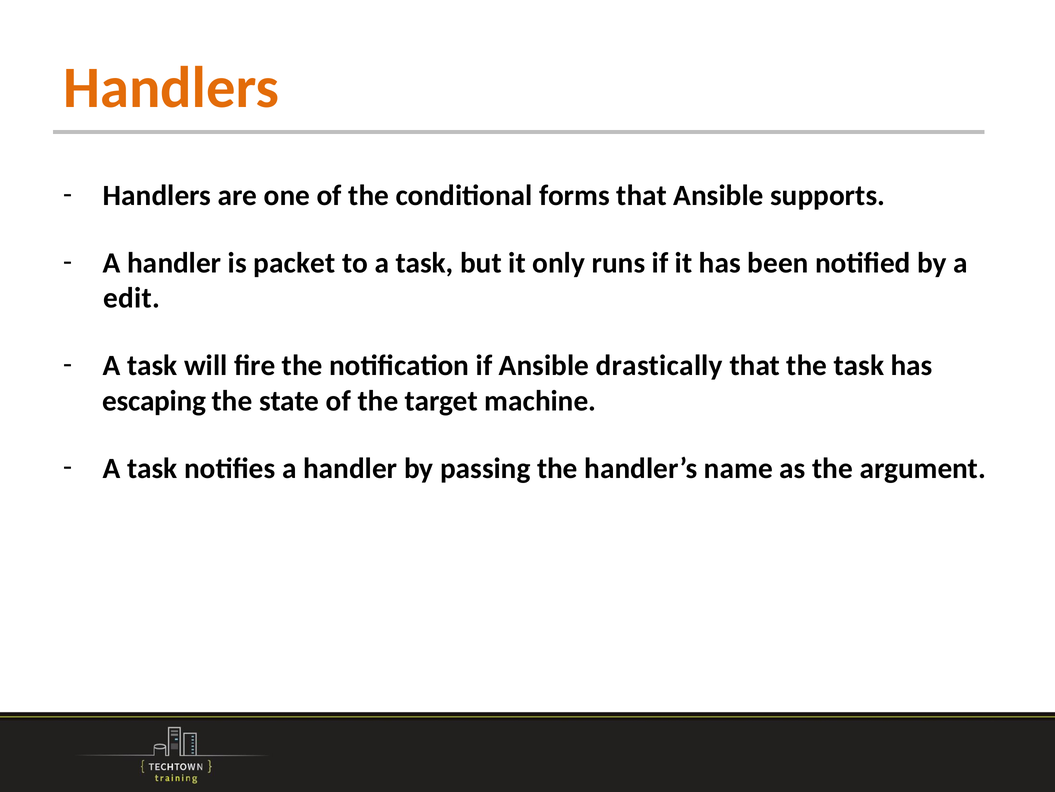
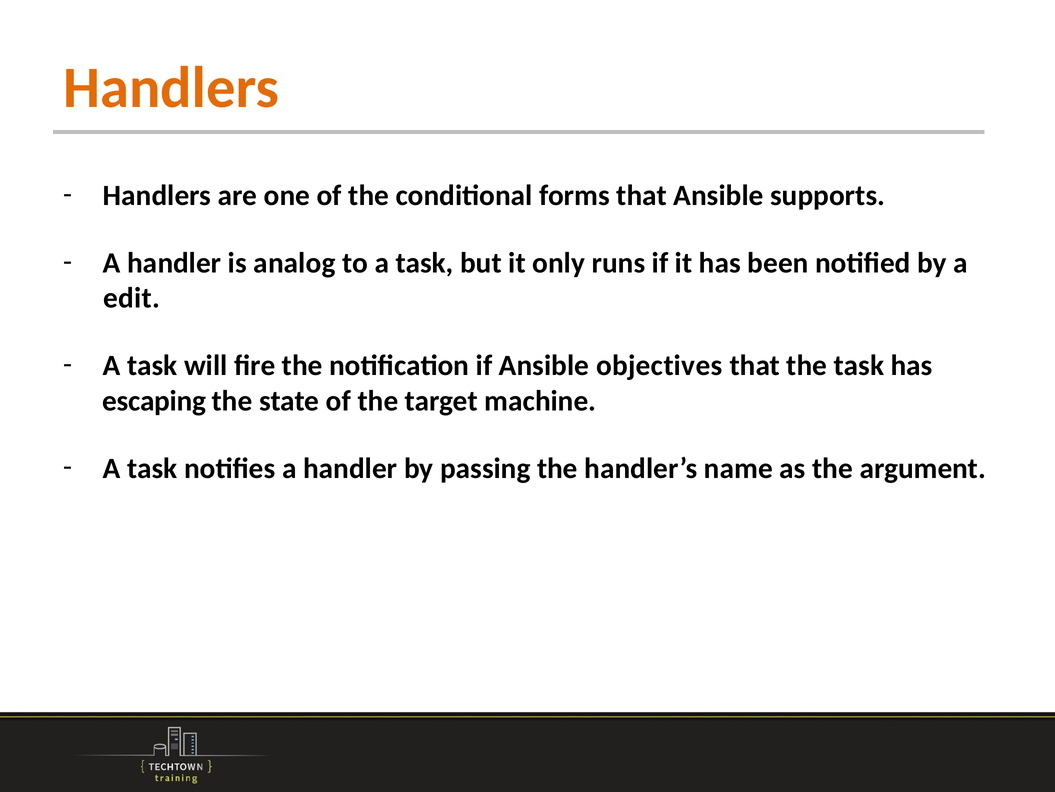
packet: packet -> analog
drastically: drastically -> objectives
